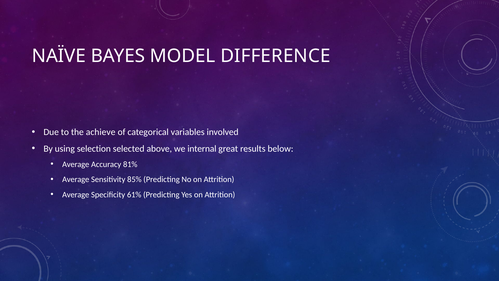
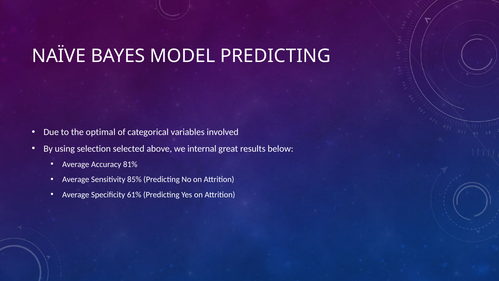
MODEL DIFFERENCE: DIFFERENCE -> PREDICTING
achieve: achieve -> optimal
